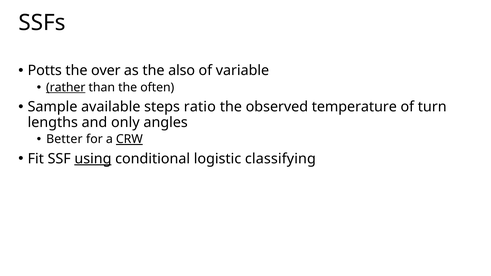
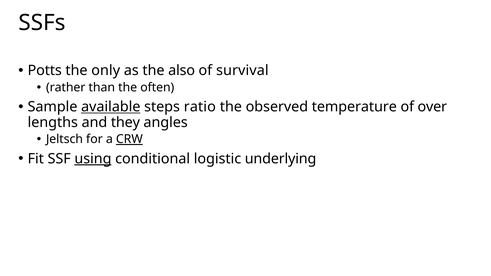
over: over -> only
variable: variable -> survival
rather underline: present -> none
available underline: none -> present
turn: turn -> over
only: only -> they
Better: Better -> Jeltsch
classifying: classifying -> underlying
